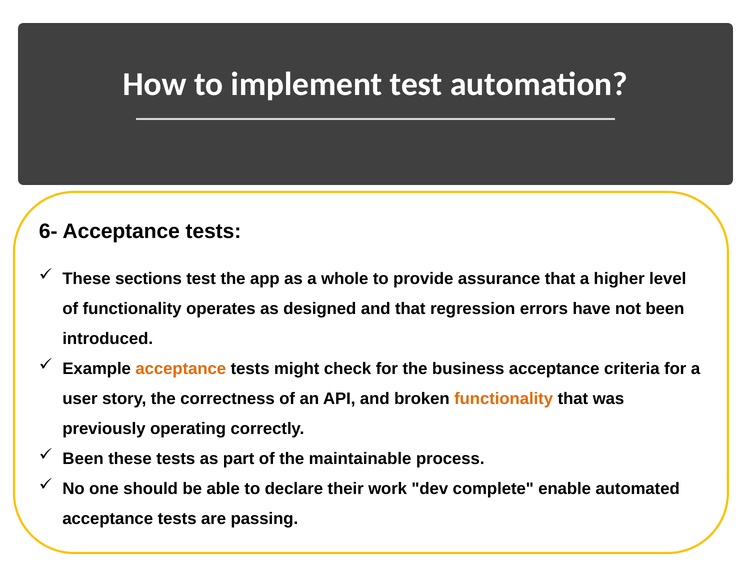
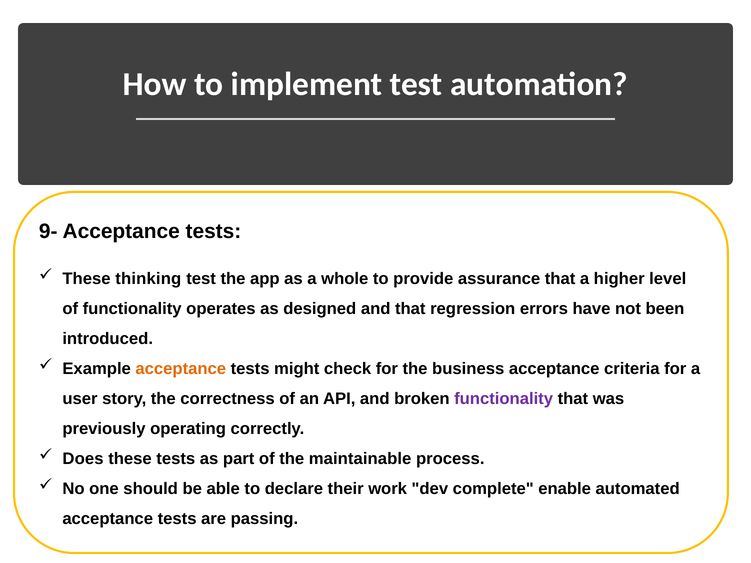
6-: 6- -> 9-
sections: sections -> thinking
functionality at (504, 399) colour: orange -> purple
Been at (83, 459): Been -> Does
